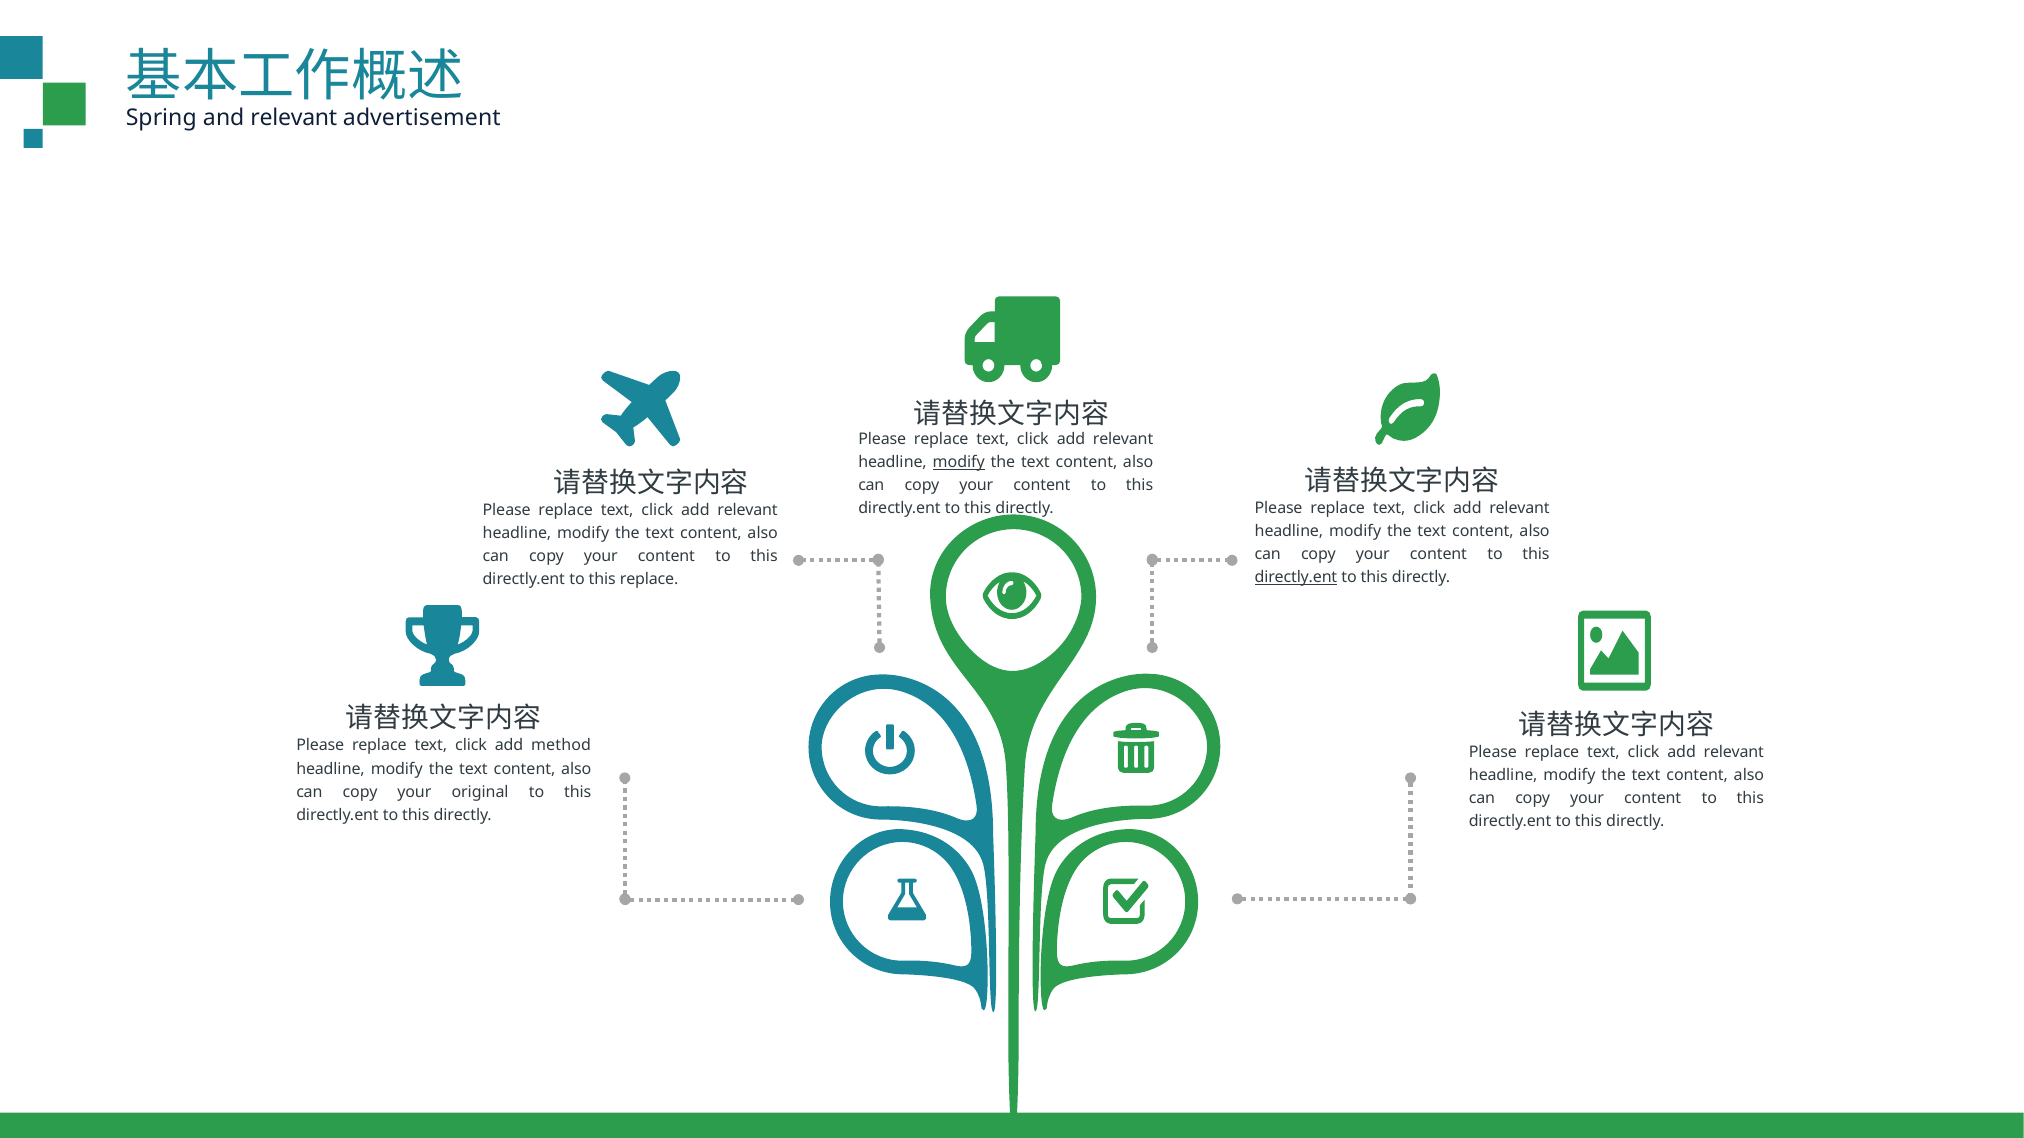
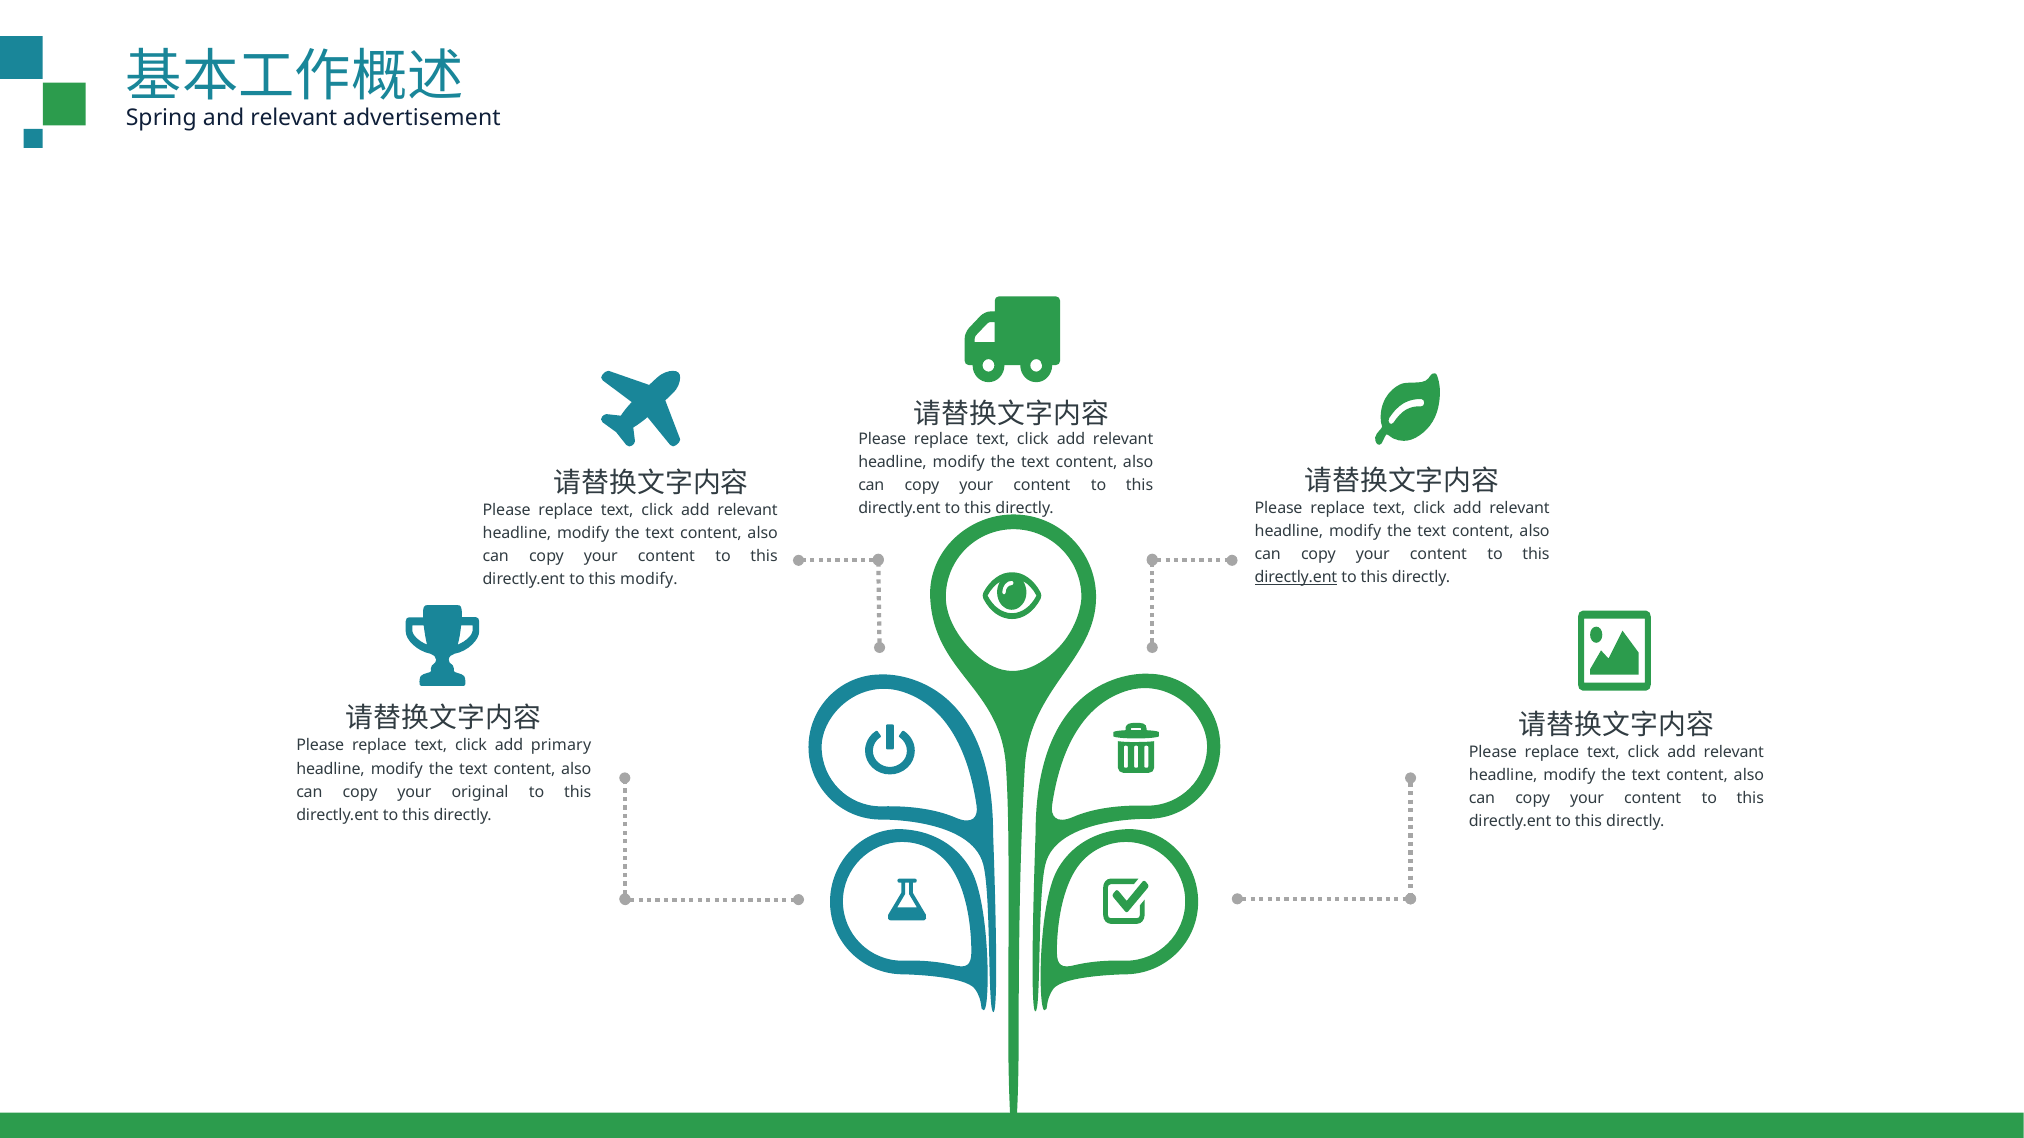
modify at (959, 463) underline: present -> none
this replace: replace -> modify
method: method -> primary
